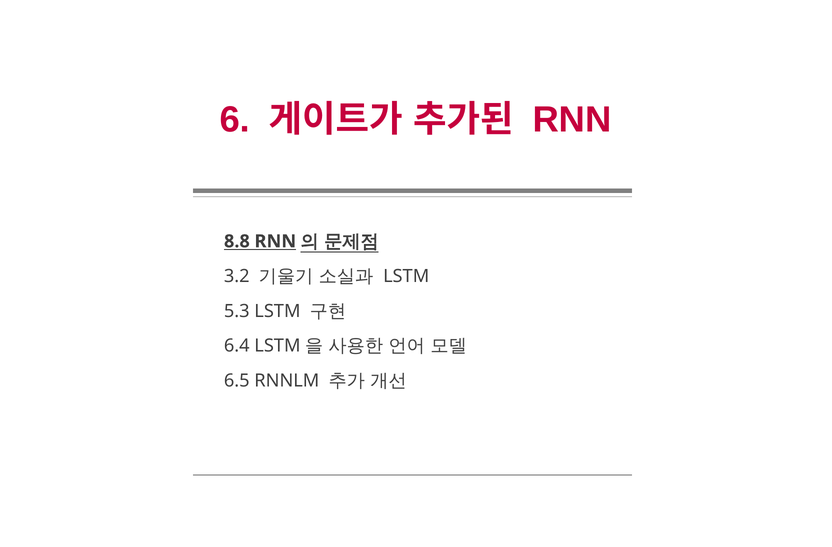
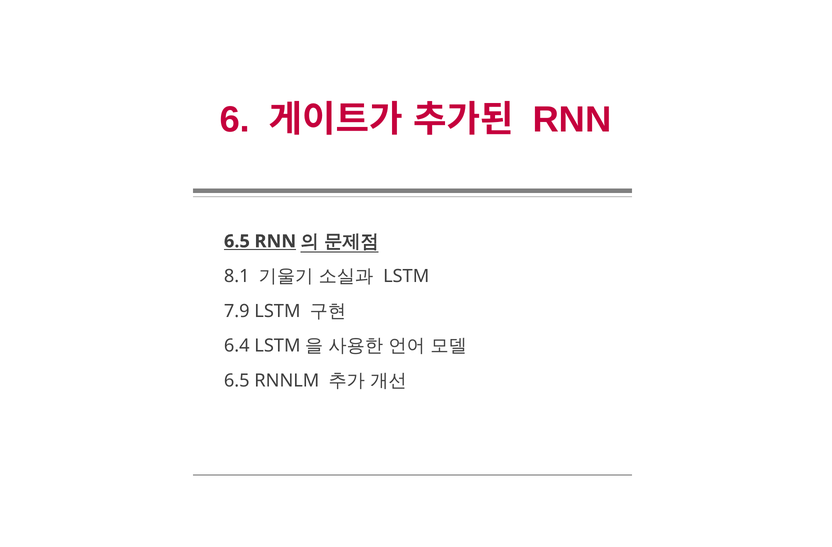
8.8 at (237, 241): 8.8 -> 6.5
3.2: 3.2 -> 8.1
5.3: 5.3 -> 7.9
